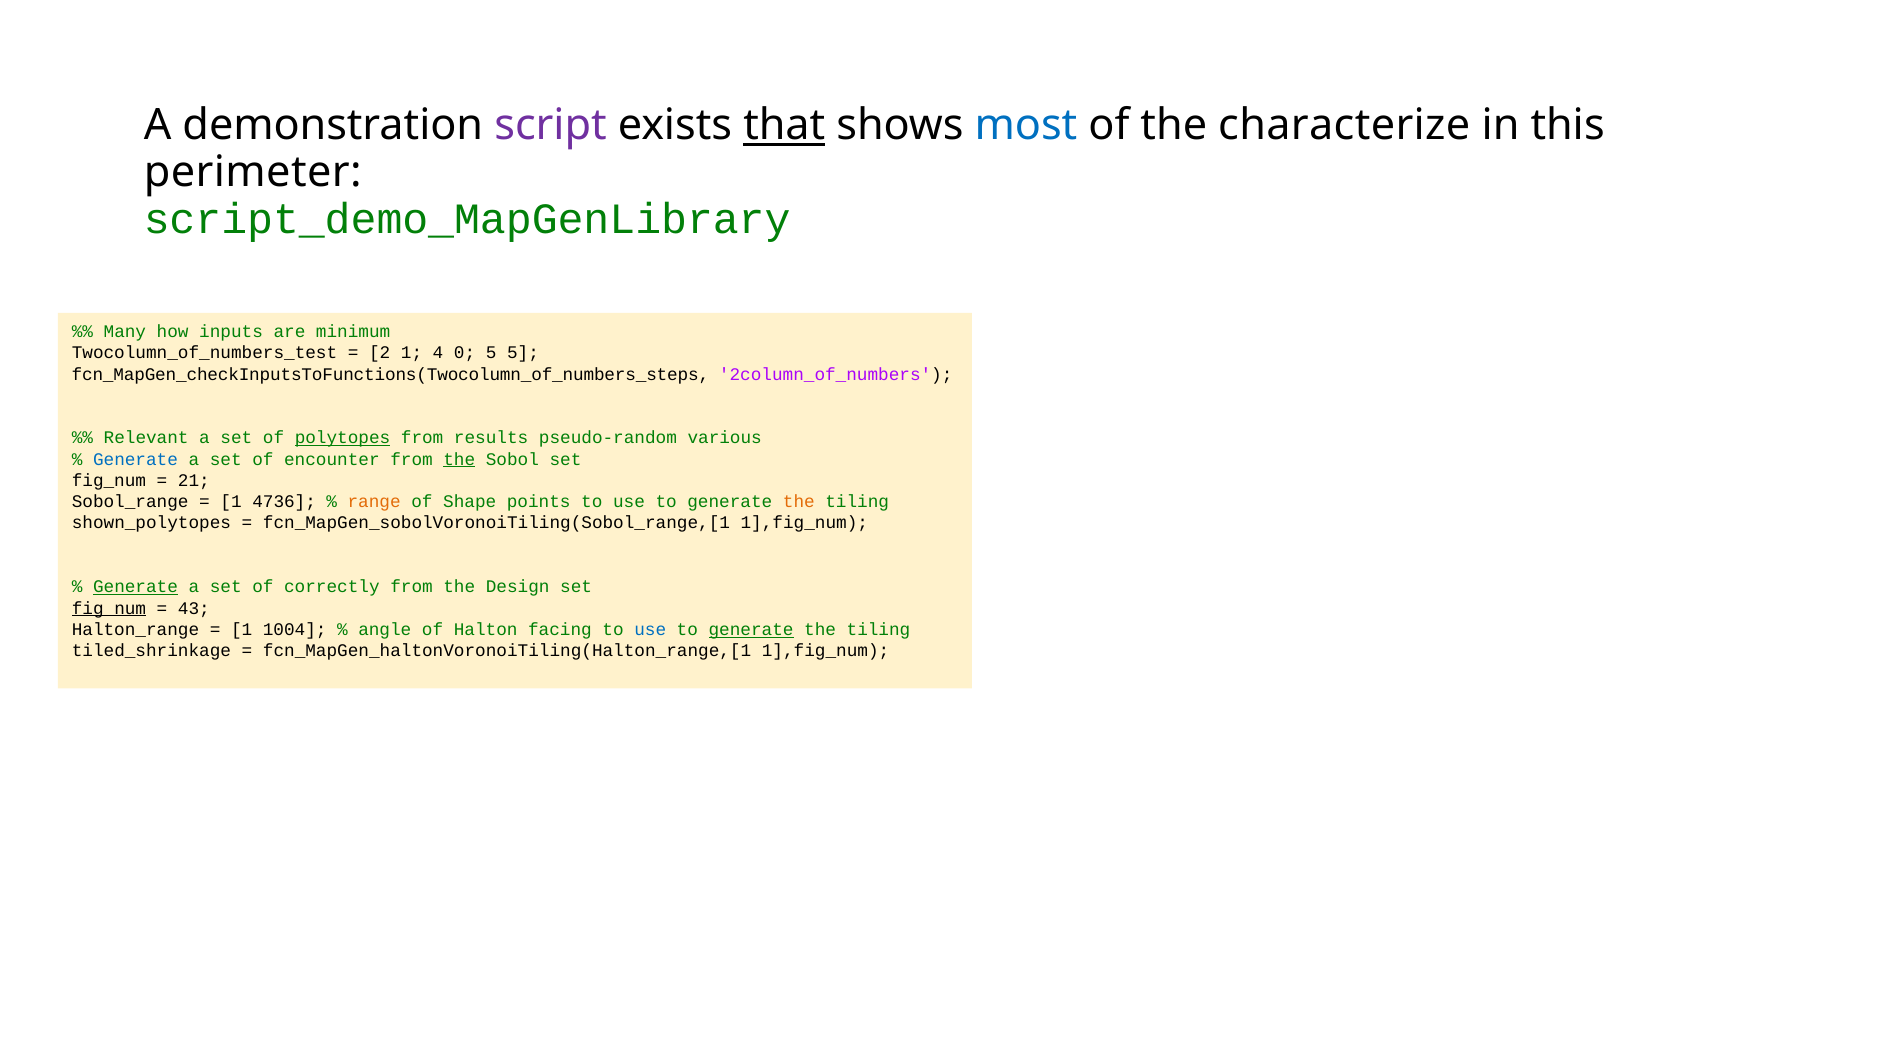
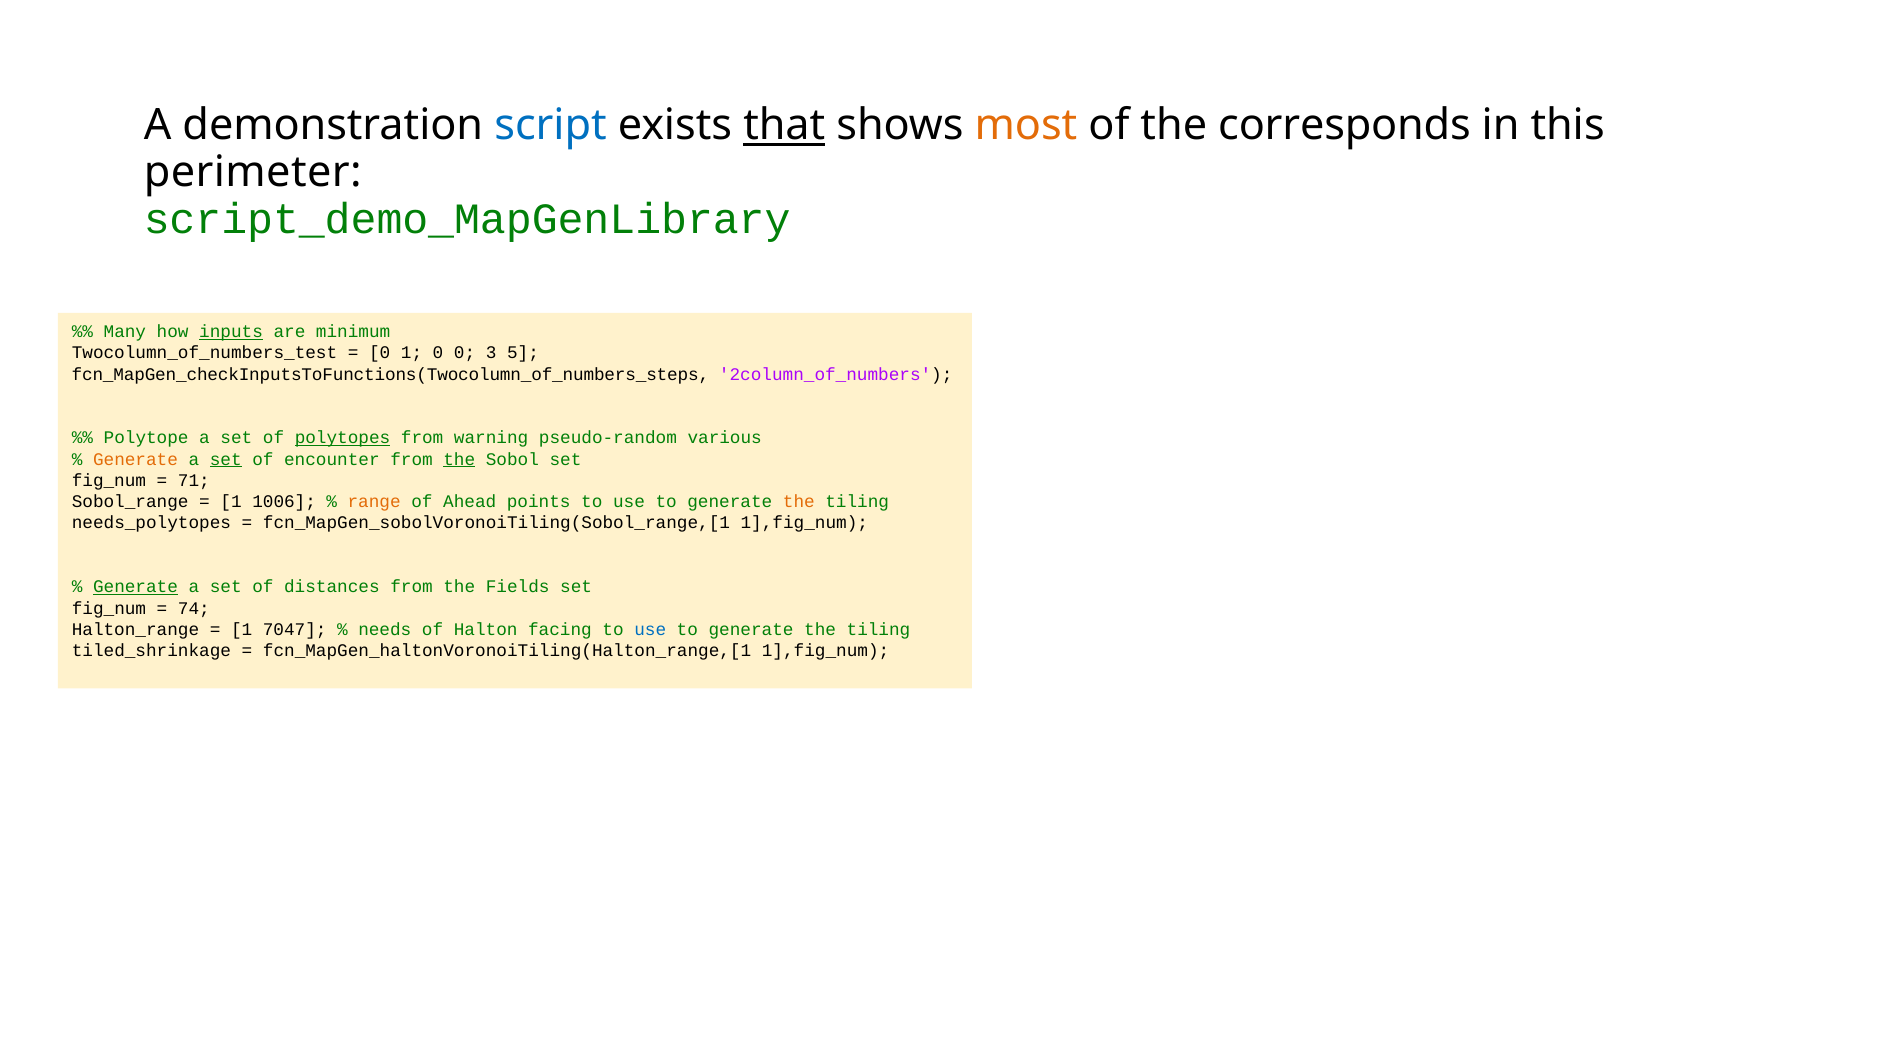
script colour: purple -> blue
most colour: blue -> orange
characterize: characterize -> corresponds
inputs underline: none -> present
2 at (380, 353): 2 -> 0
1 4: 4 -> 0
0 5: 5 -> 3
Relevant: Relevant -> Polytope
results: results -> warning
Generate at (136, 459) colour: blue -> orange
set at (226, 459) underline: none -> present
21: 21 -> 71
4736: 4736 -> 1006
Shape: Shape -> Ahead
shown_polytopes: shown_polytopes -> needs_polytopes
correctly: correctly -> distances
Design: Design -> Fields
fig_num at (109, 608) underline: present -> none
43: 43 -> 74
1004: 1004 -> 7047
angle: angle -> needs
generate at (751, 629) underline: present -> none
